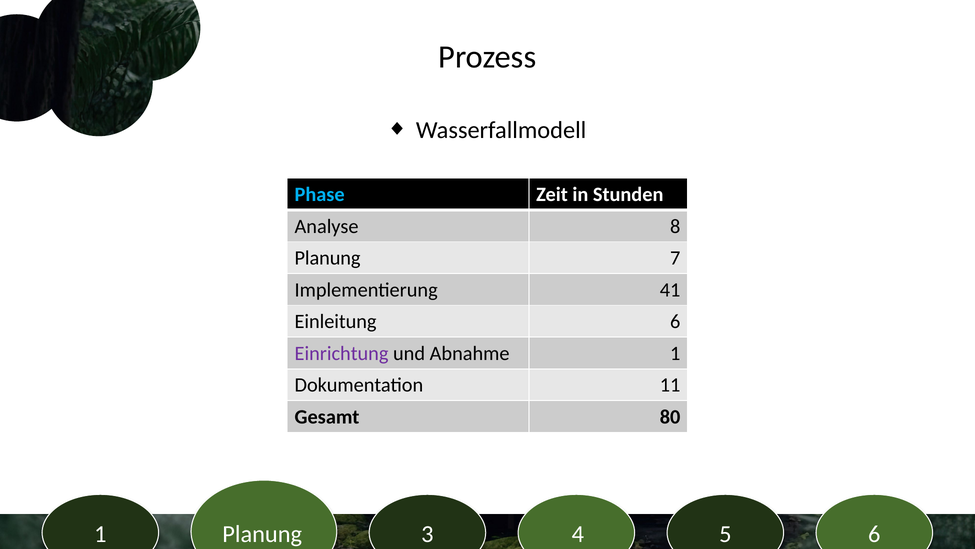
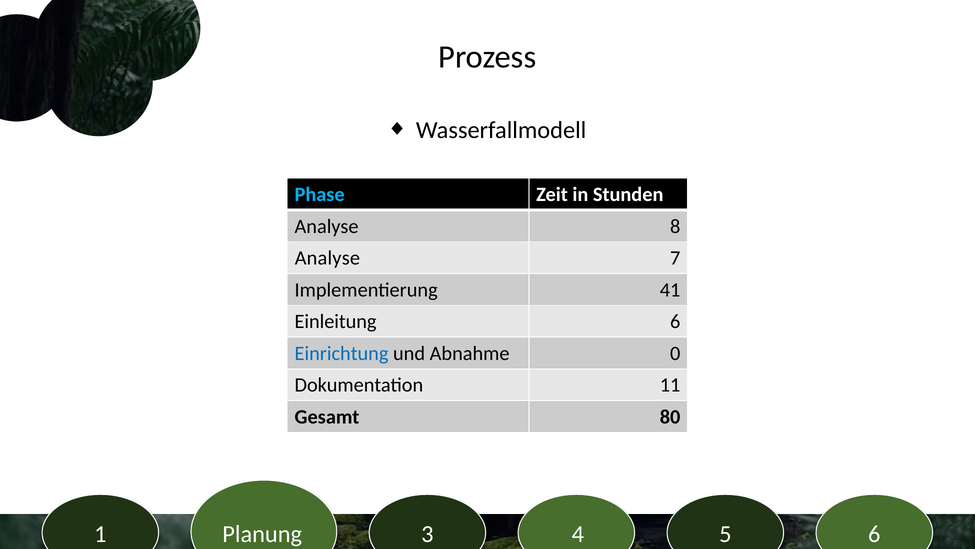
Planung at (328, 258): Planung -> Analyse
Einrichtung colour: purple -> blue
Abnahme 1: 1 -> 0
